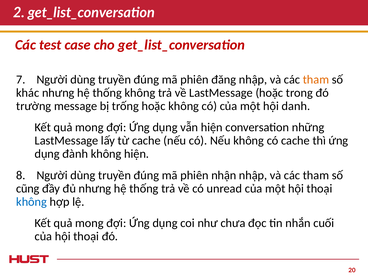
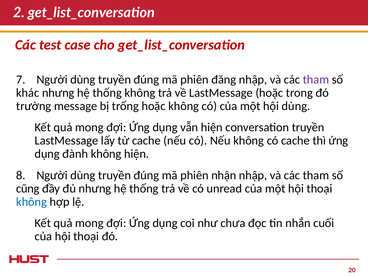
tham at (316, 79) colour: orange -> purple
hội danh: danh -> dùng
conversation những: những -> truyền
